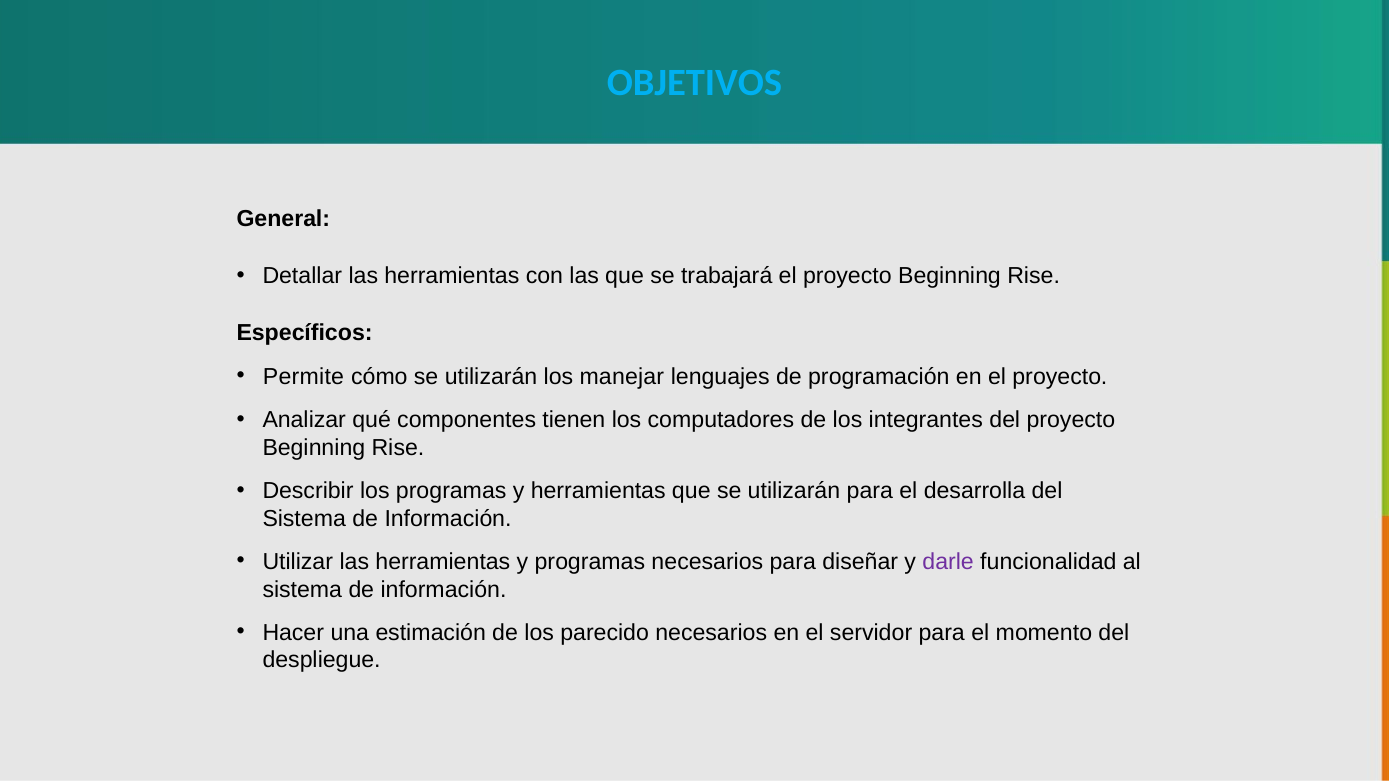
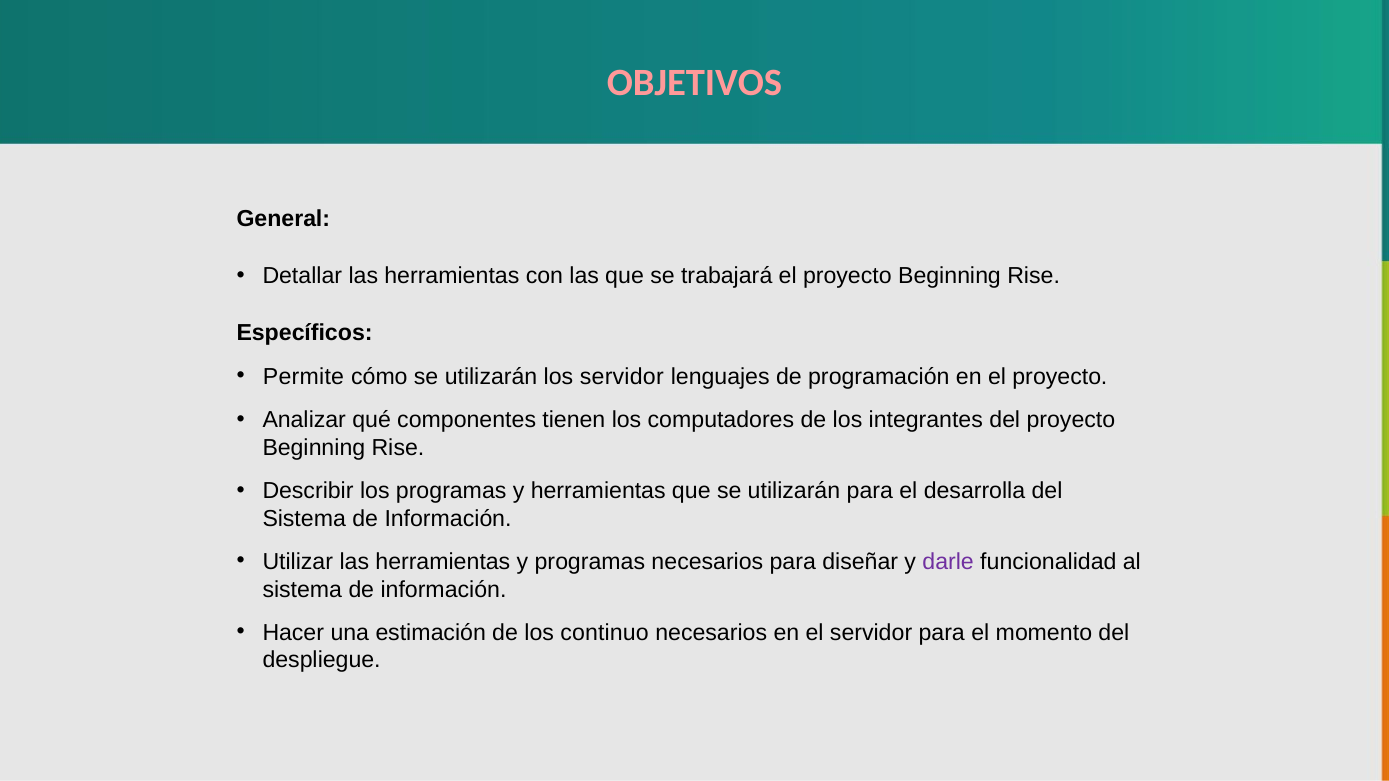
OBJETIVOS colour: light blue -> pink
los manejar: manejar -> servidor
parecido: parecido -> continuo
